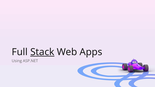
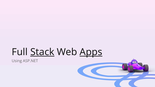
Apps underline: none -> present
